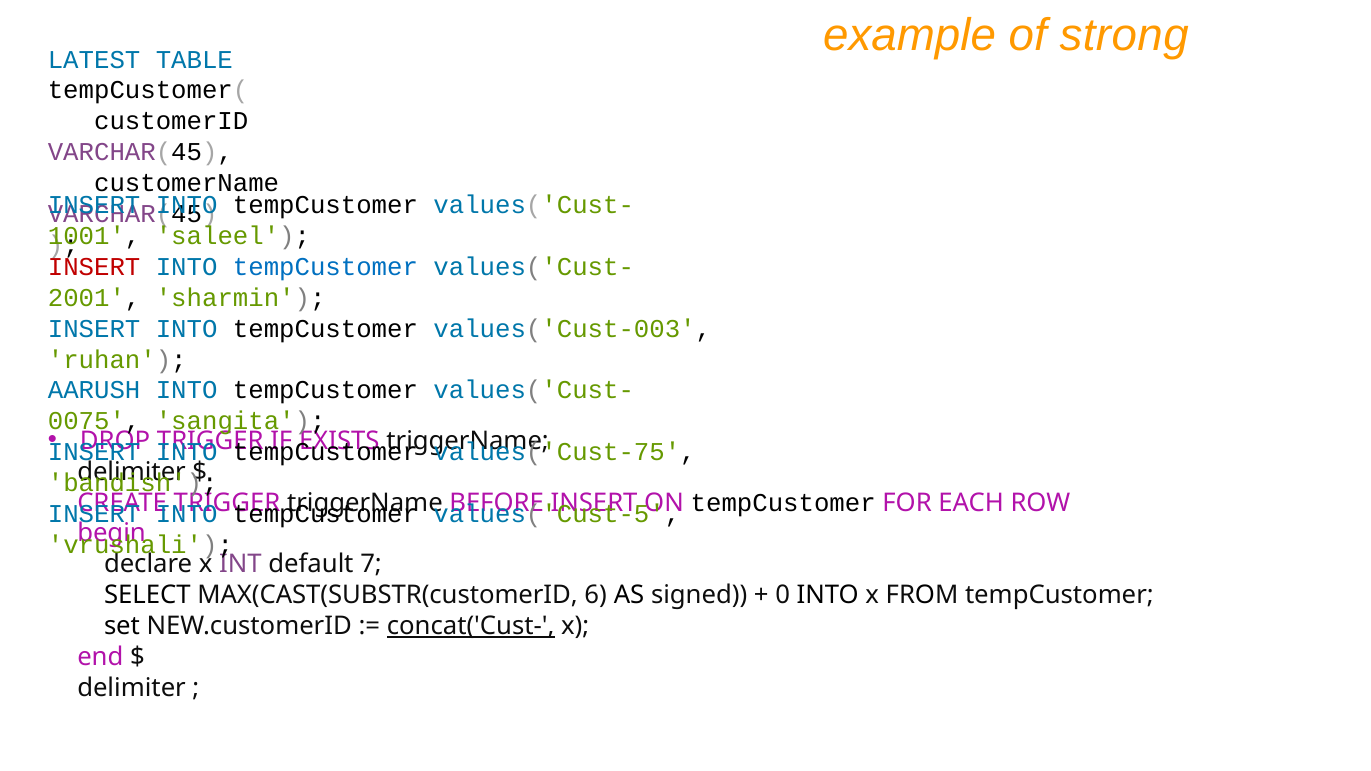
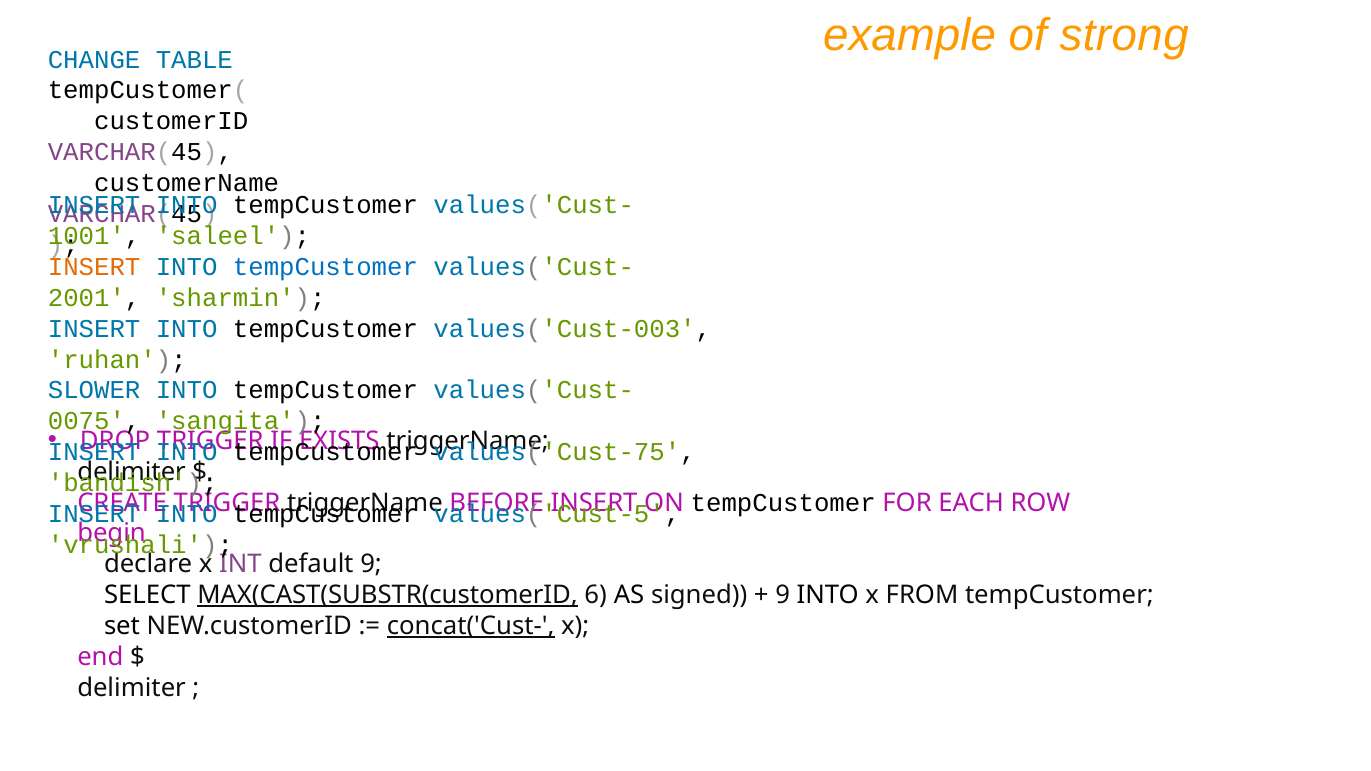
LATEST: LATEST -> CHANGE
INSERT at (94, 267) colour: red -> orange
AARUSH: AARUSH -> SLOWER
default 7: 7 -> 9
MAX(CAST(SUBSTR(customerID underline: none -> present
0 at (783, 595): 0 -> 9
